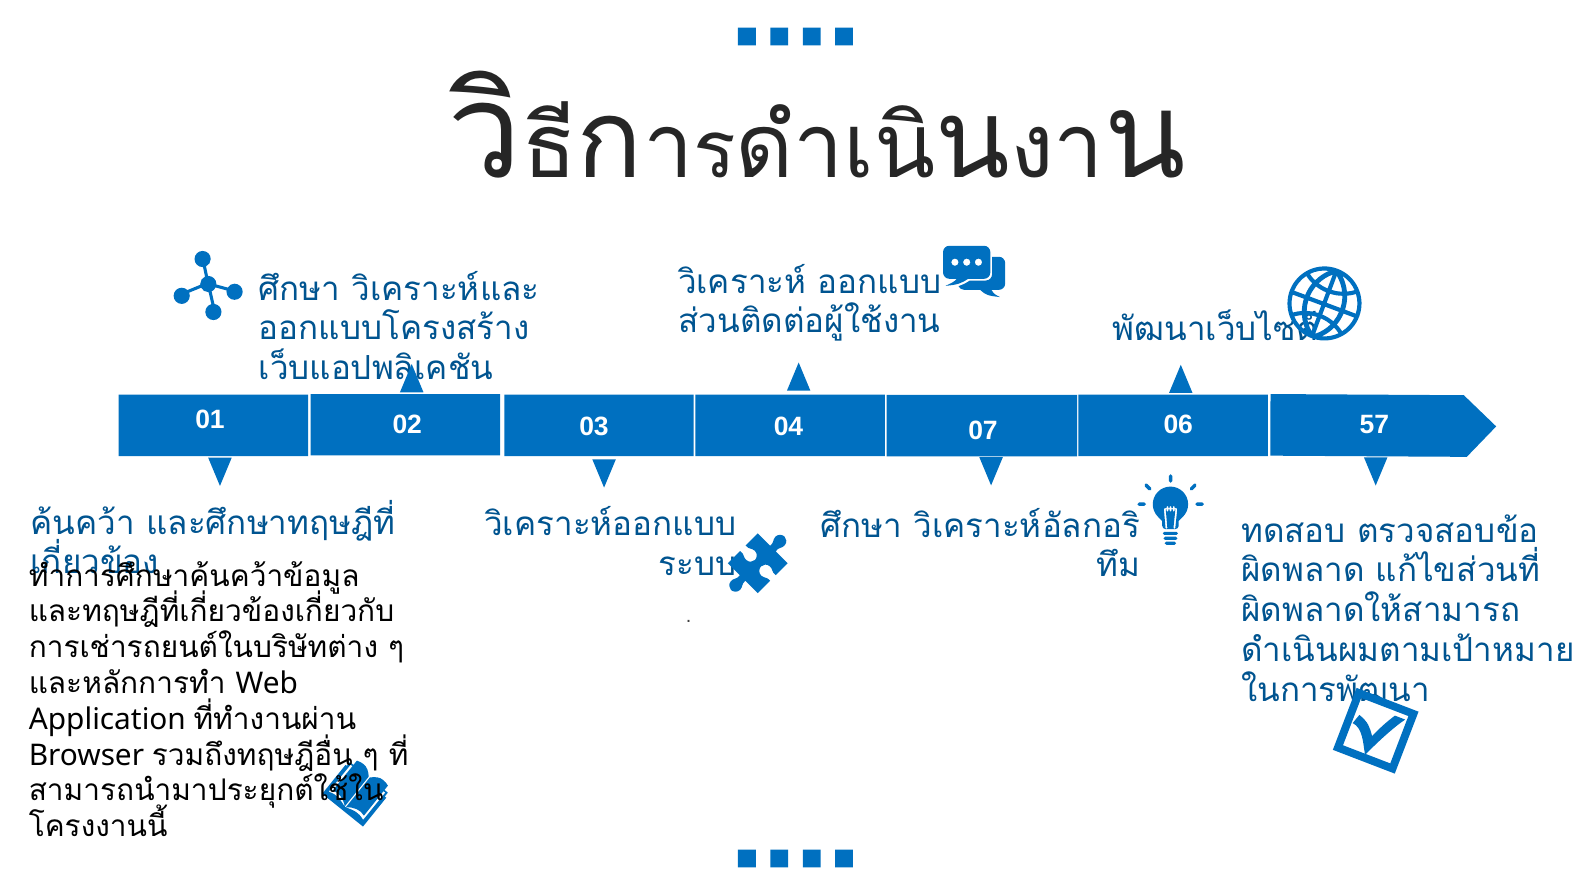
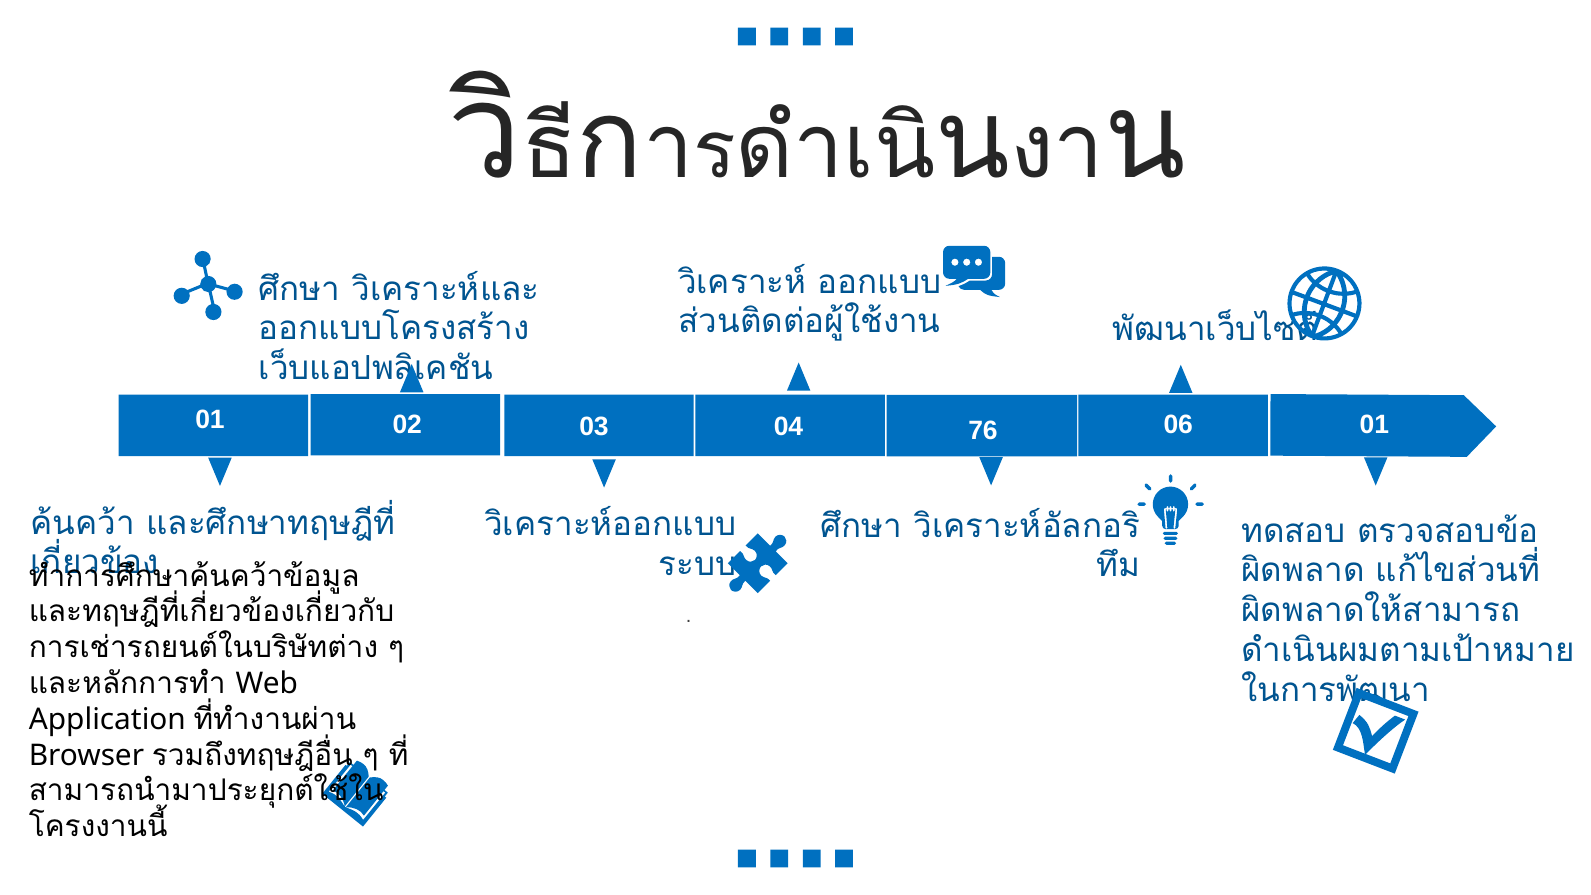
07: 07 -> 76
06 57: 57 -> 01
